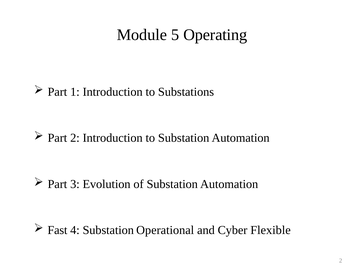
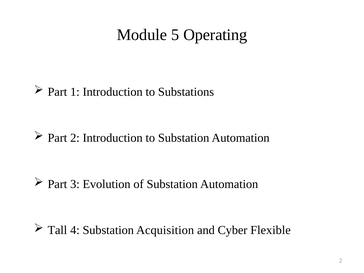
Fast: Fast -> Tall
Operational: Operational -> Acquisition
